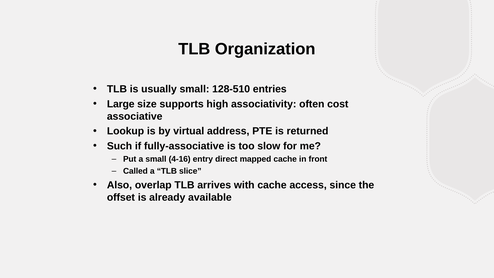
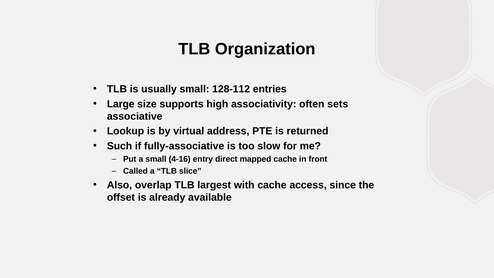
128-510: 128-510 -> 128-112
cost: cost -> sets
arrives: arrives -> largest
